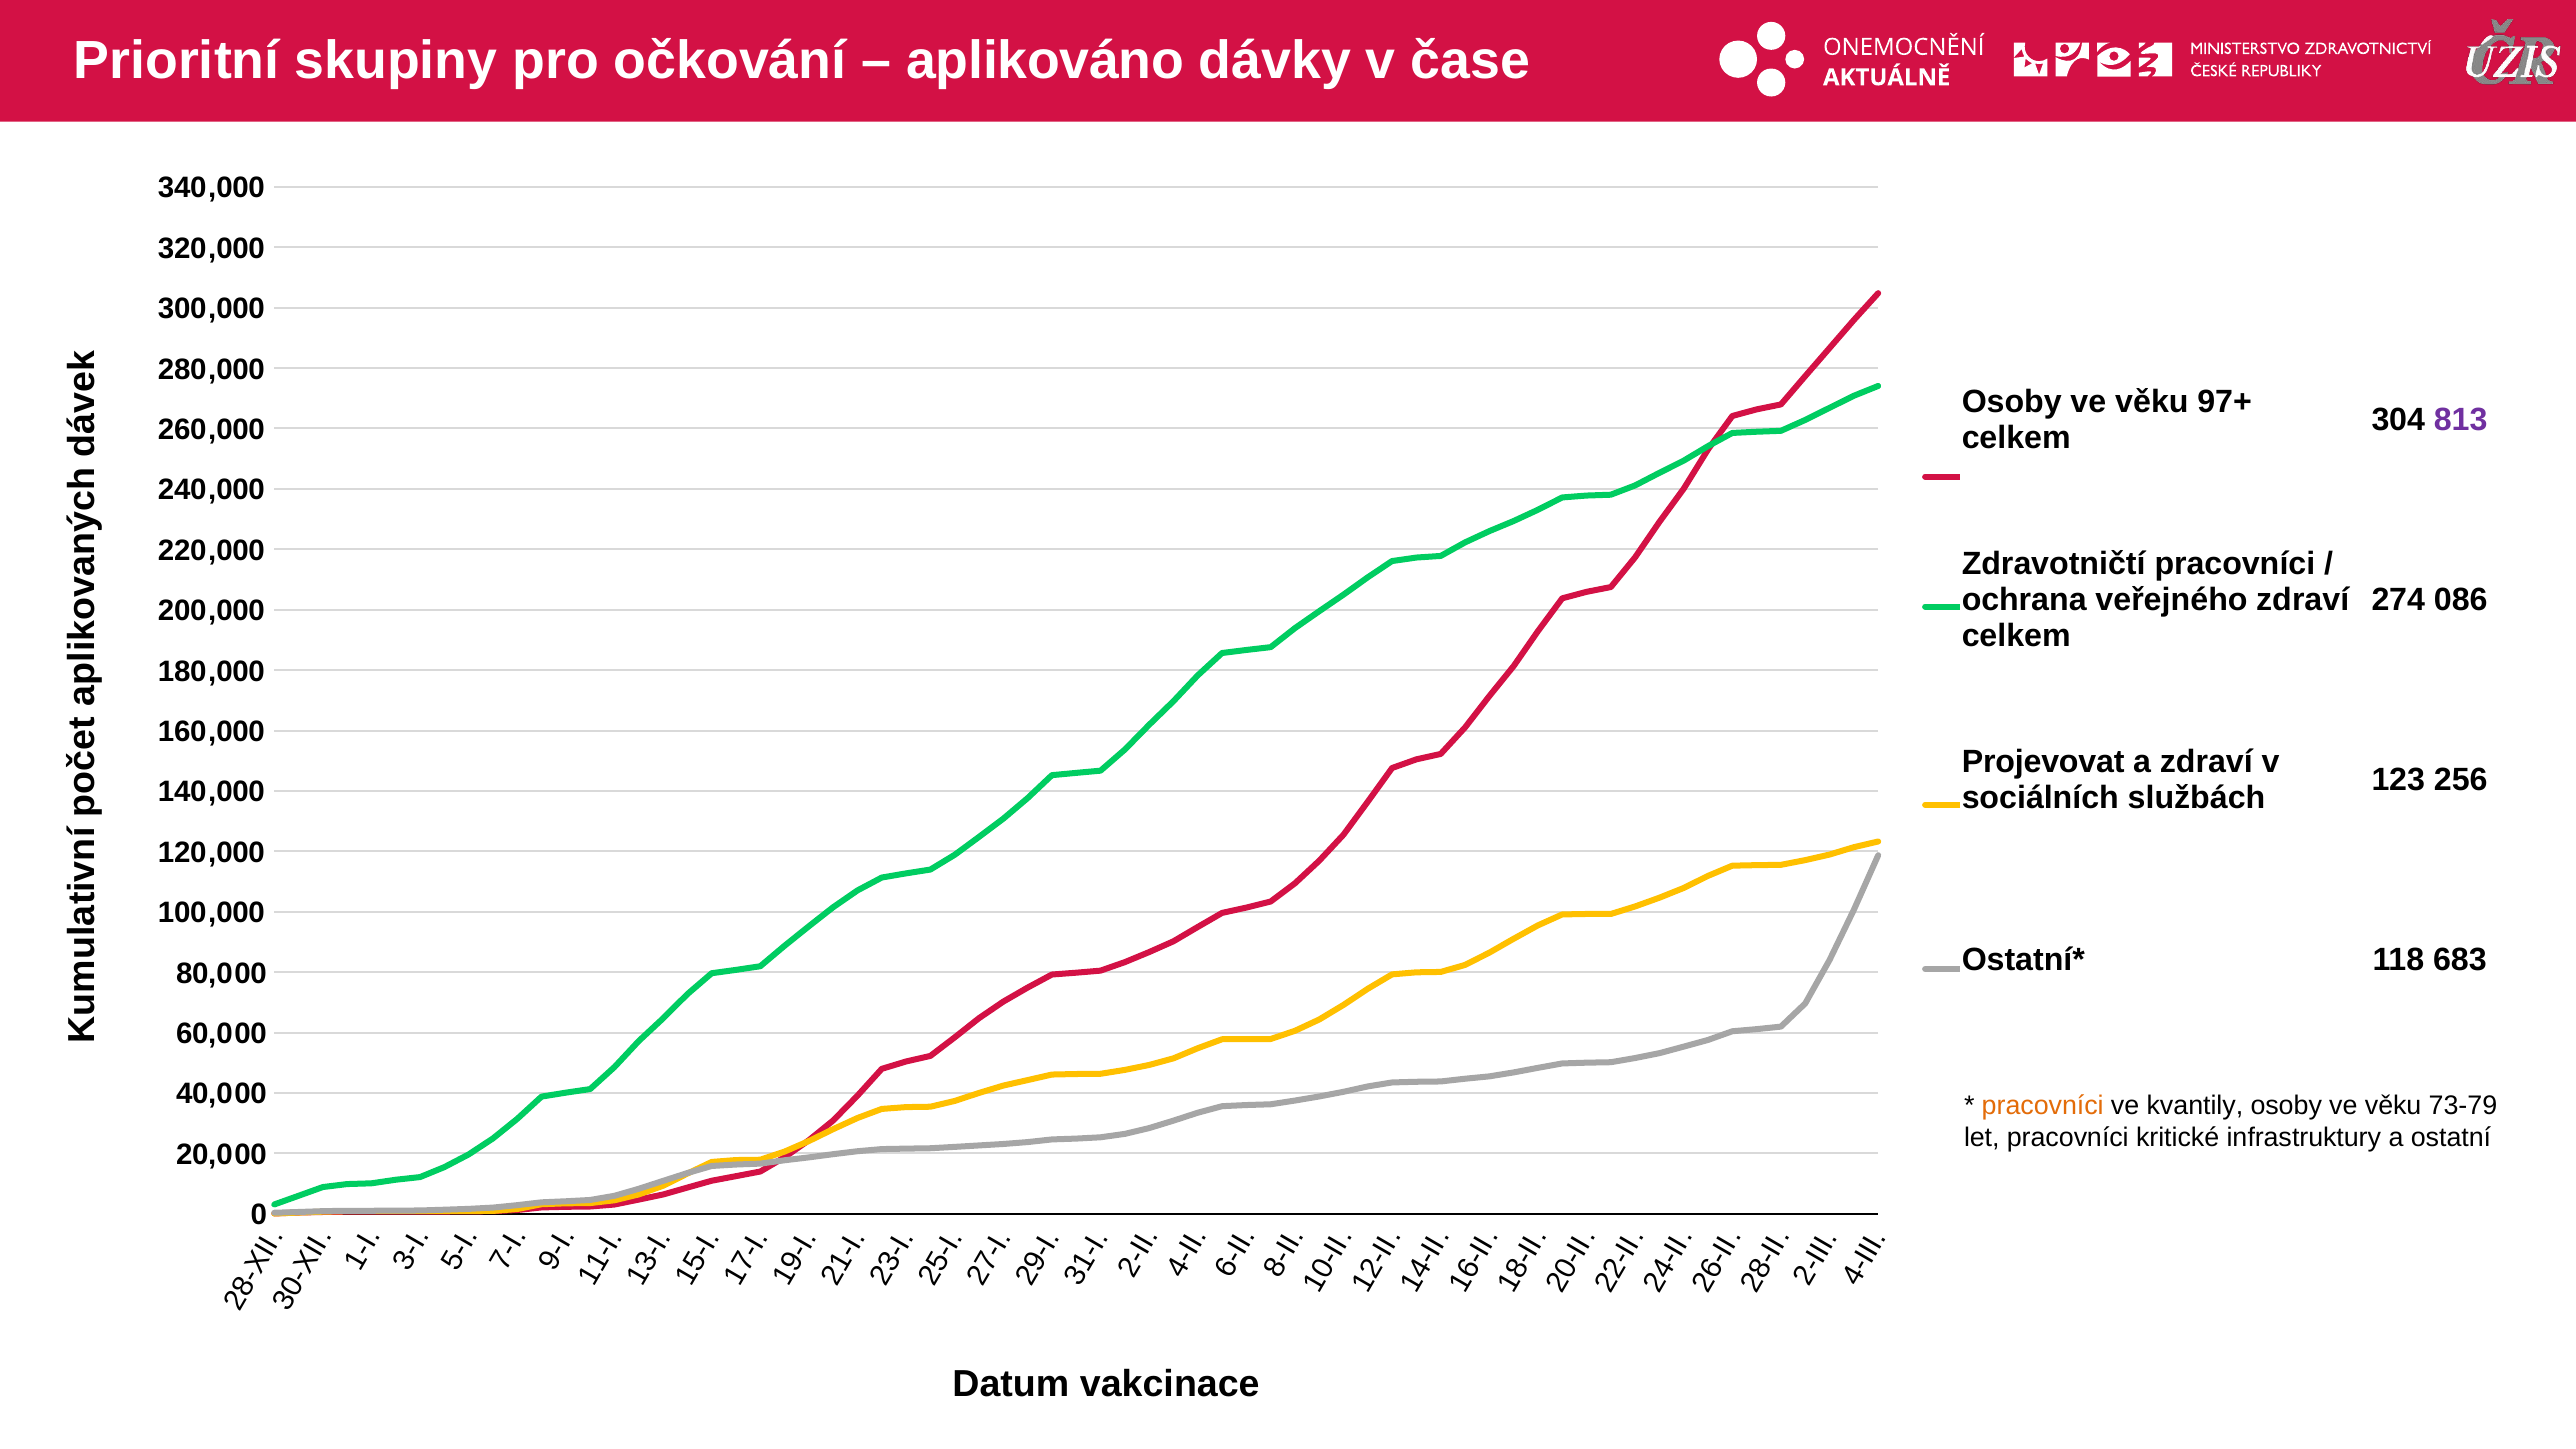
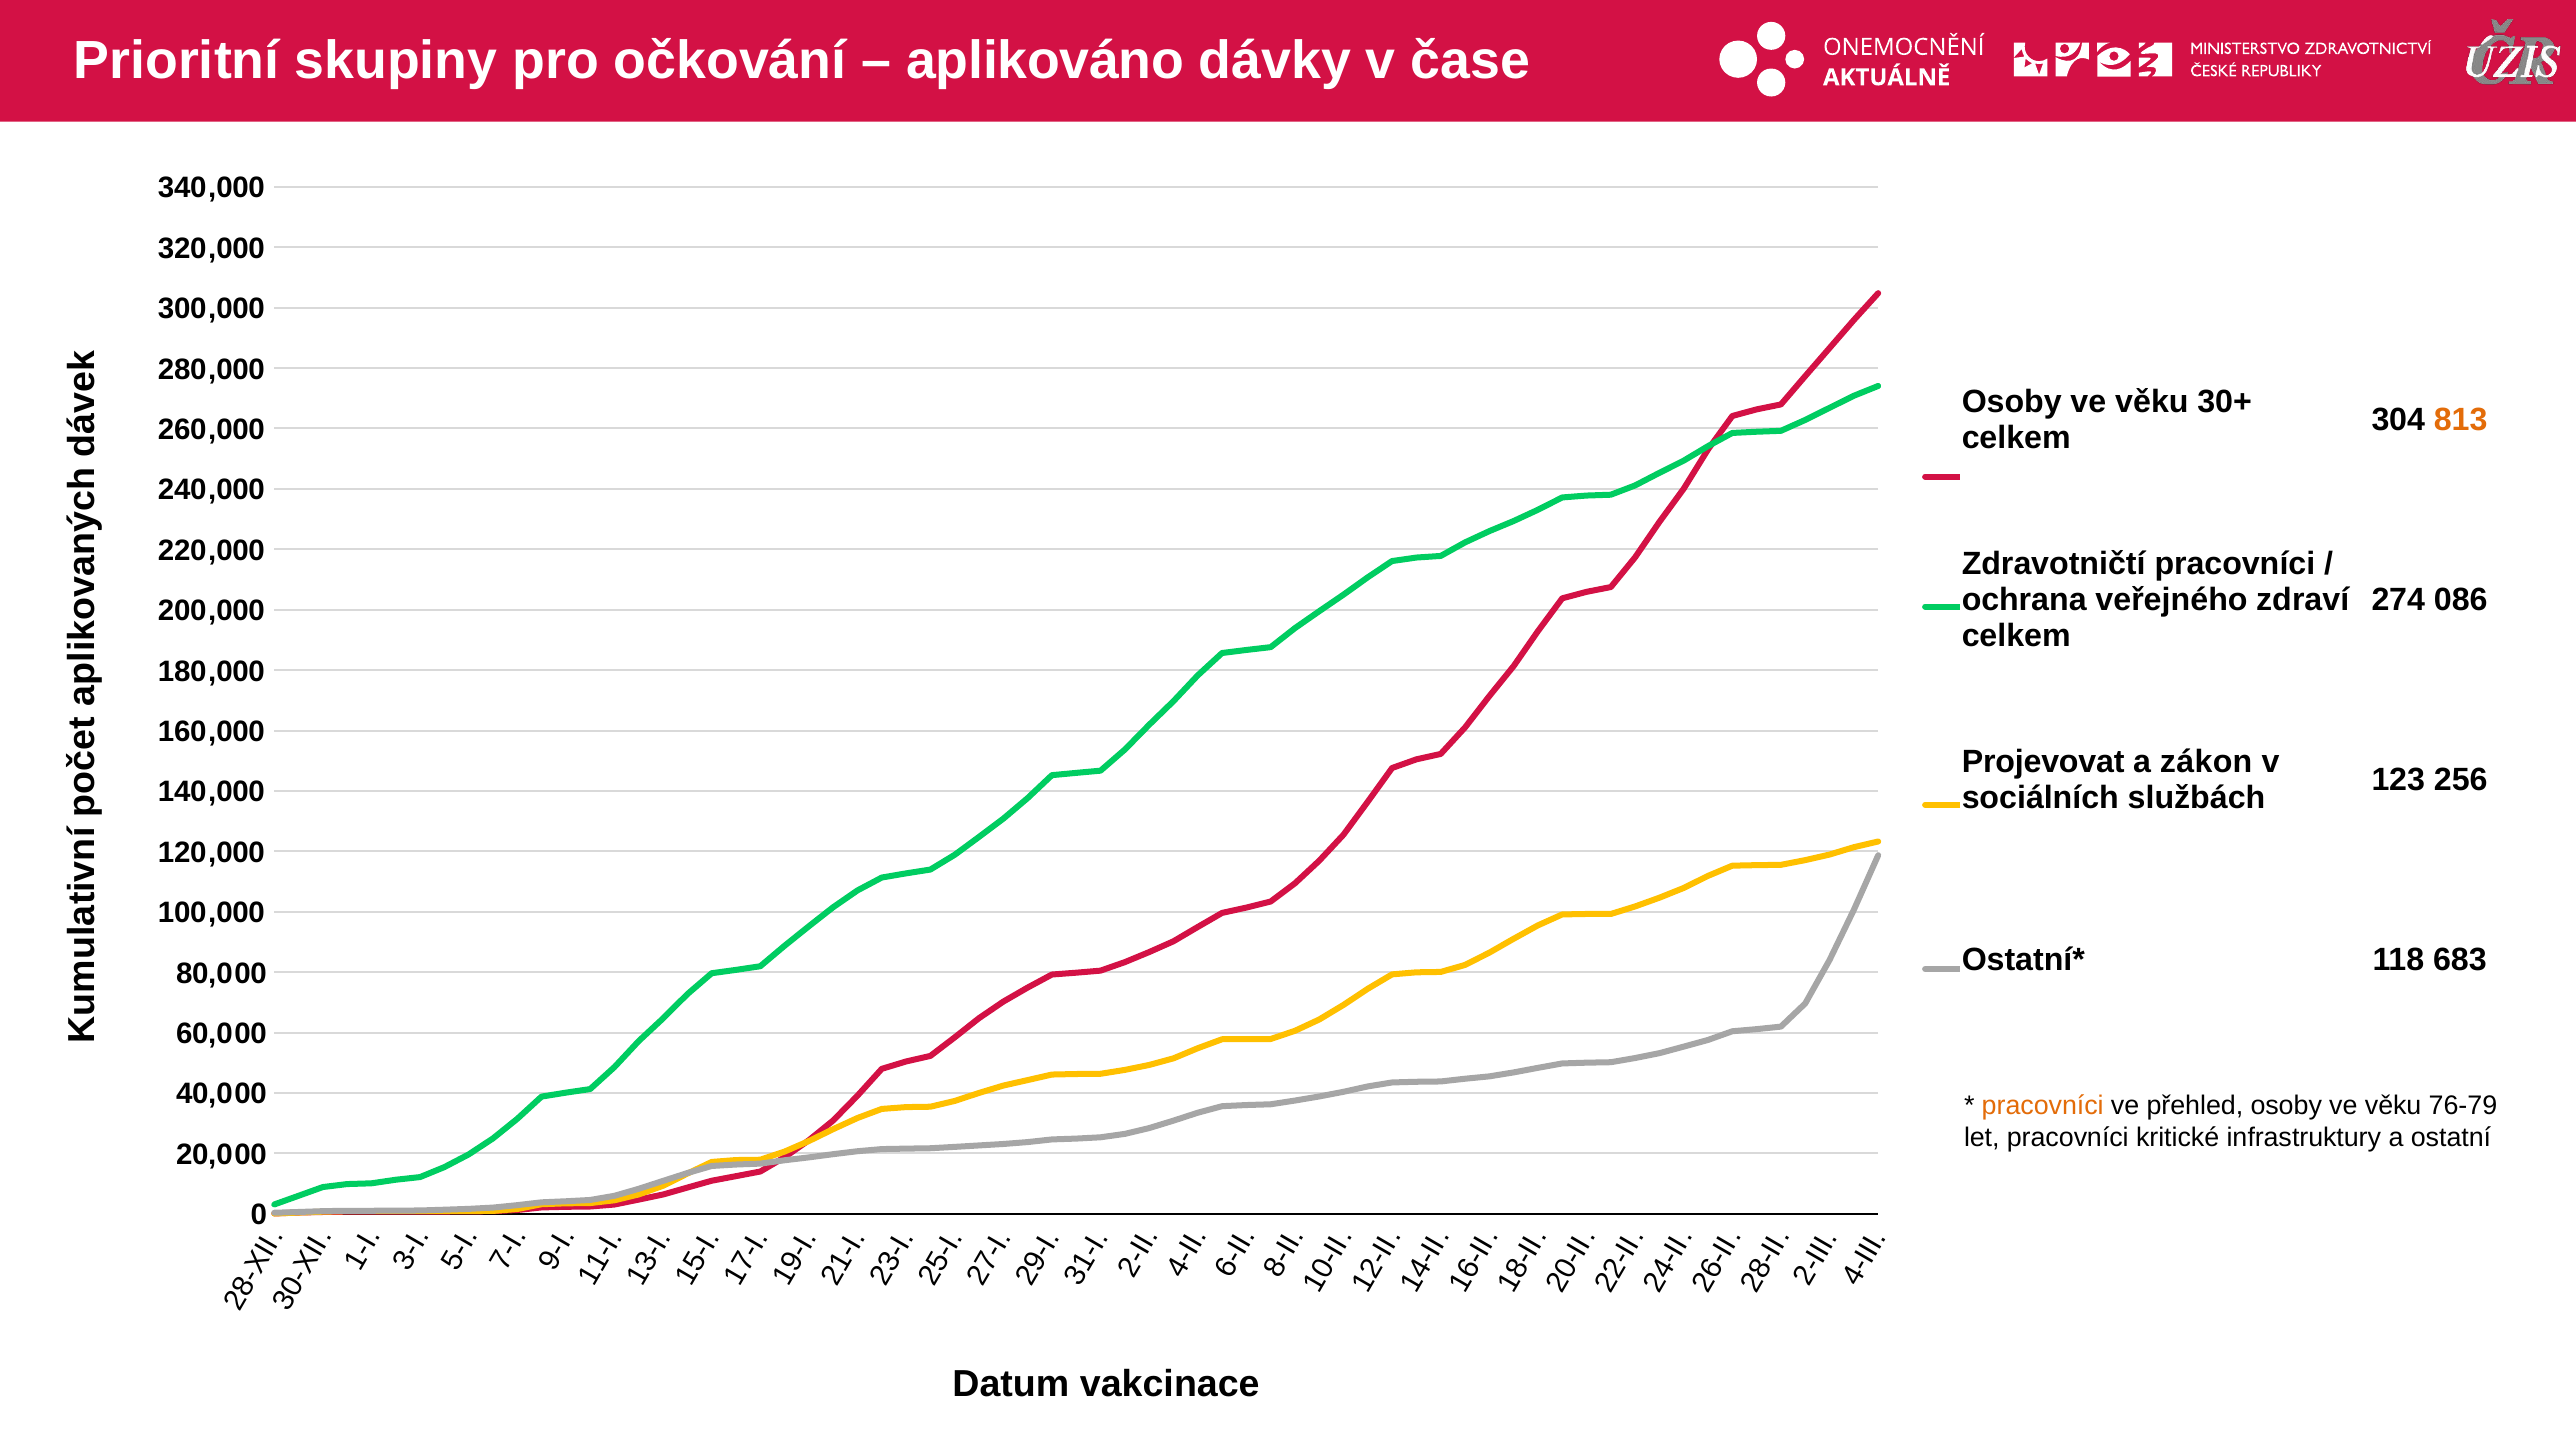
97+: 97+ -> 30+
813 colour: purple -> orange
a zdraví: zdraví -> zákon
kvantily: kvantily -> přehled
73-79: 73-79 -> 76-79
